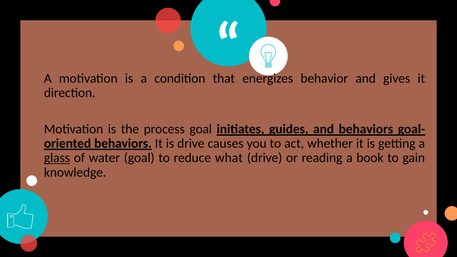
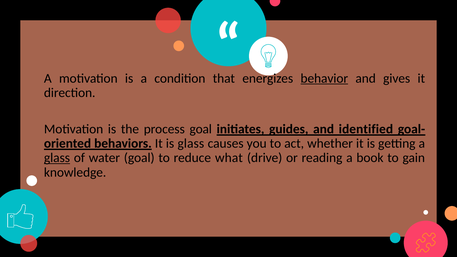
behavior underline: none -> present
and behaviors: behaviors -> identified
is drive: drive -> glass
